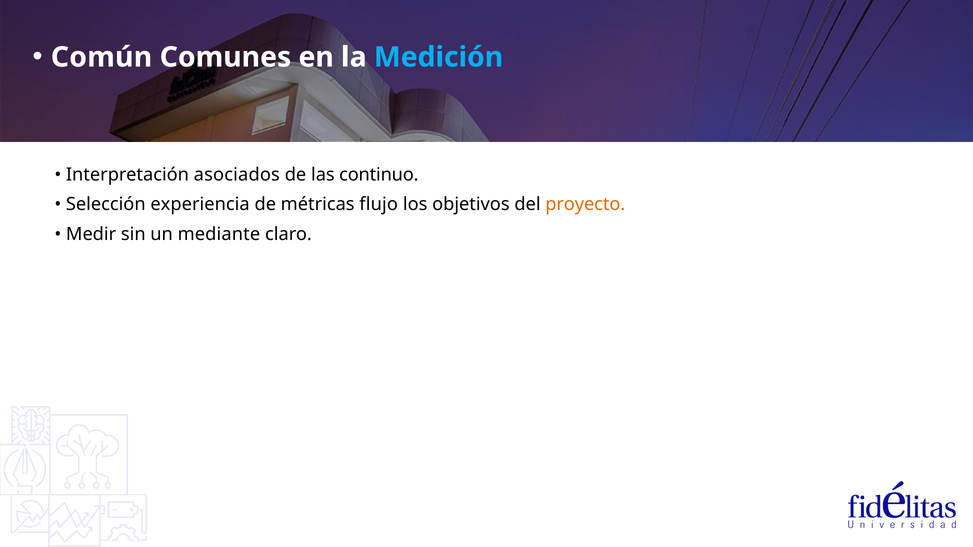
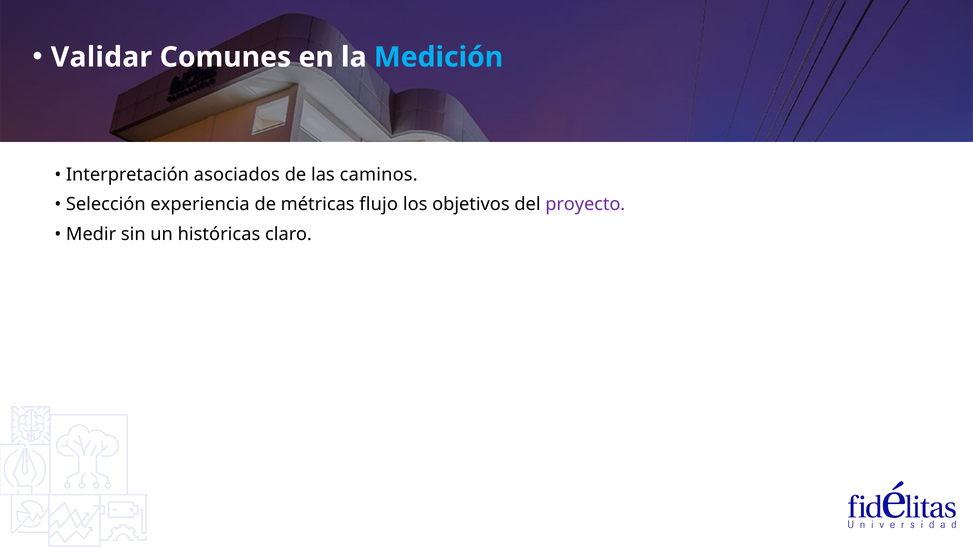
Común: Común -> Validar
continuo: continuo -> caminos
proyecto colour: orange -> purple
mediante: mediante -> históricas
